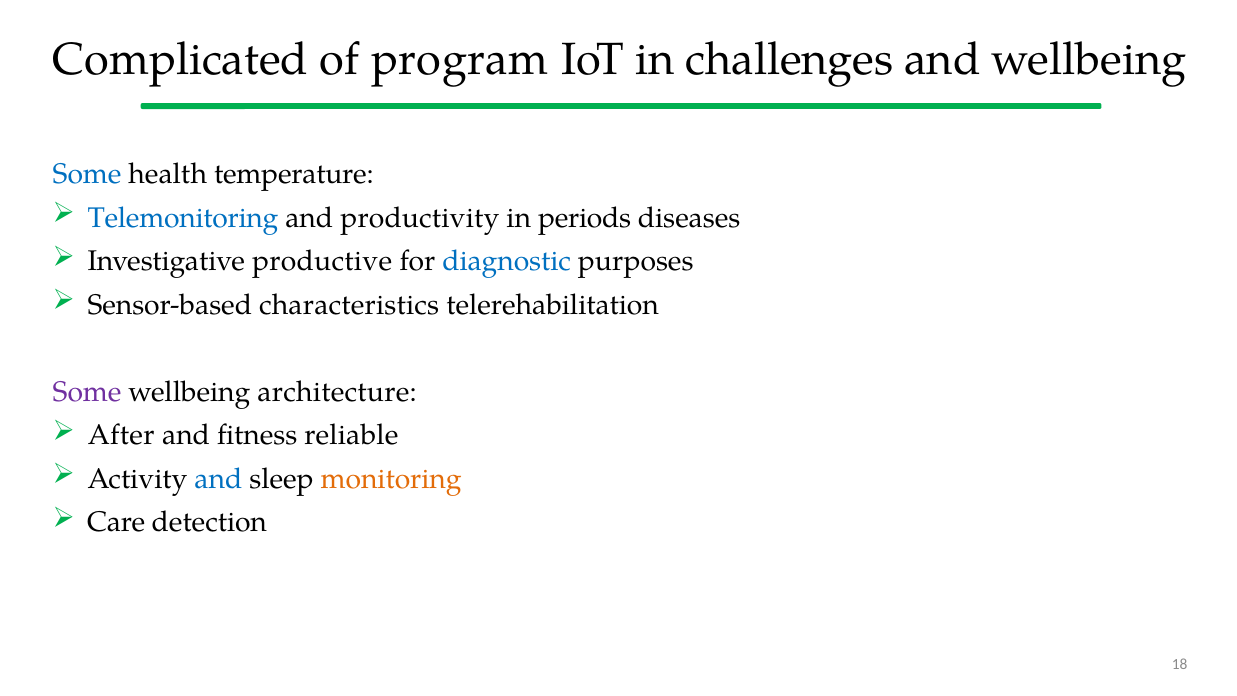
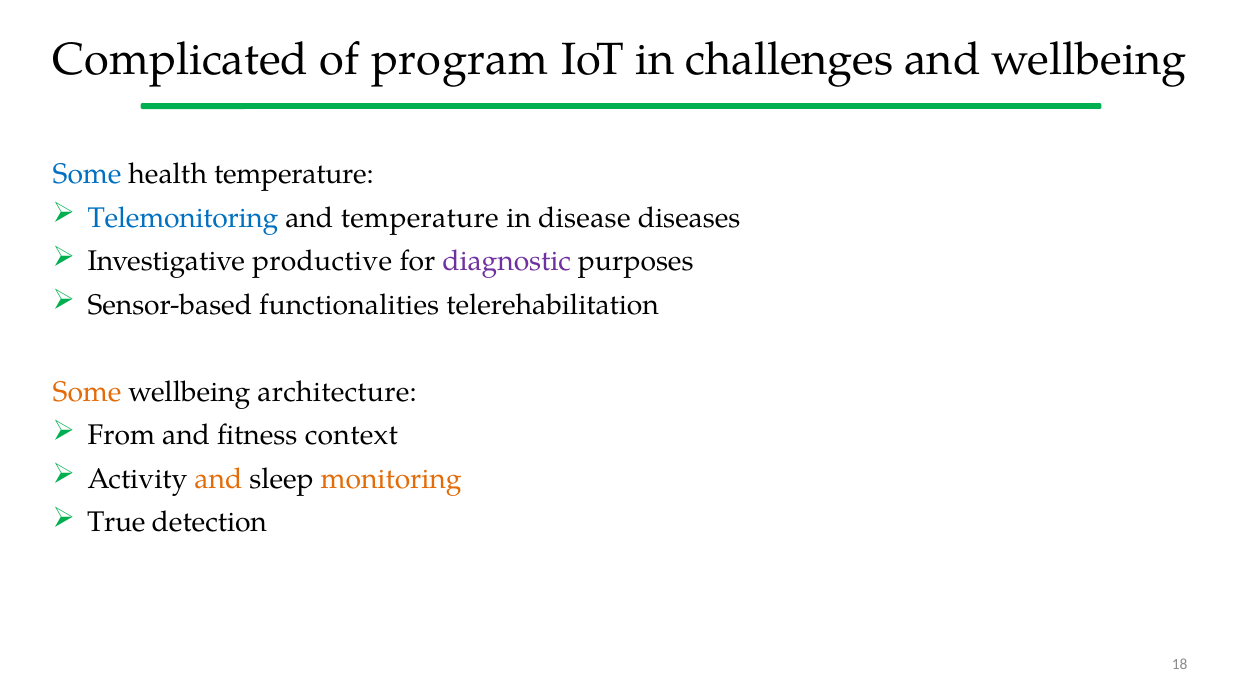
and productivity: productivity -> temperature
periods: periods -> disease
diagnostic colour: blue -> purple
characteristics: characteristics -> functionalities
Some at (87, 392) colour: purple -> orange
After: After -> From
reliable: reliable -> context
and at (218, 479) colour: blue -> orange
Care: Care -> True
